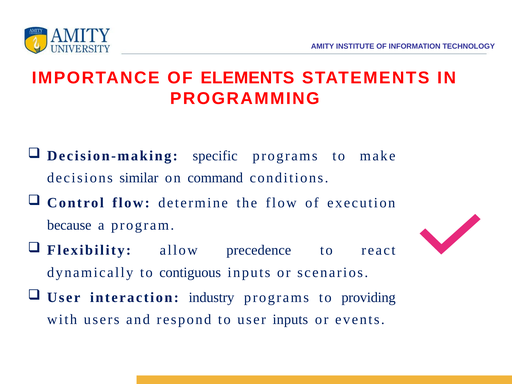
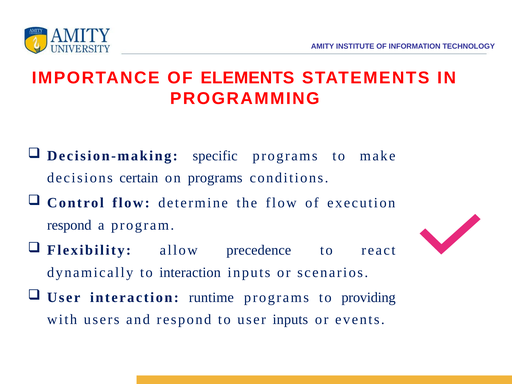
similar: similar -> certain
on command: command -> programs
because at (69, 225): because -> respond
to contiguous: contiguous -> interaction
industry: industry -> runtime
